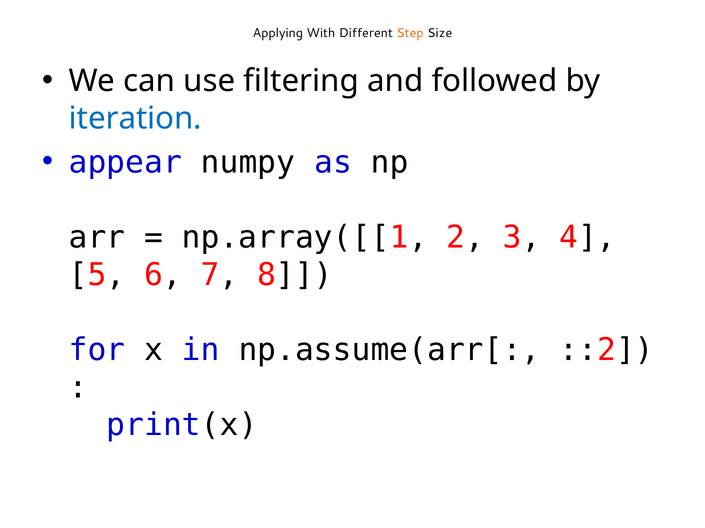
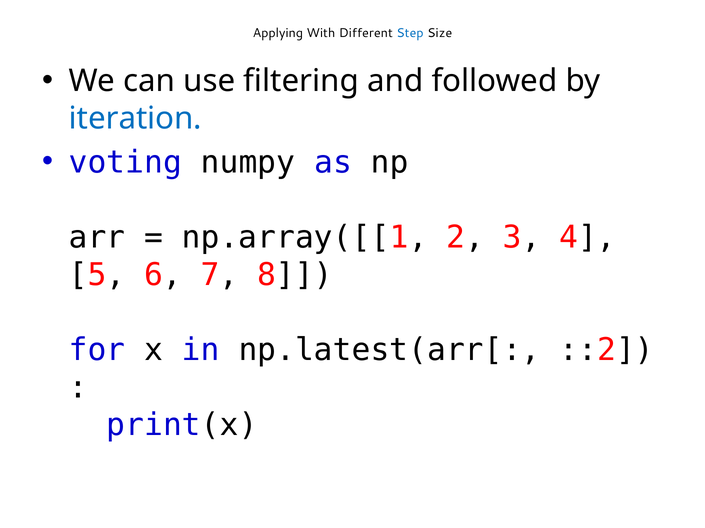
Step colour: orange -> blue
appear: appear -> voting
np.assume(arr[: np.assume(arr[ -> np.latest(arr[
